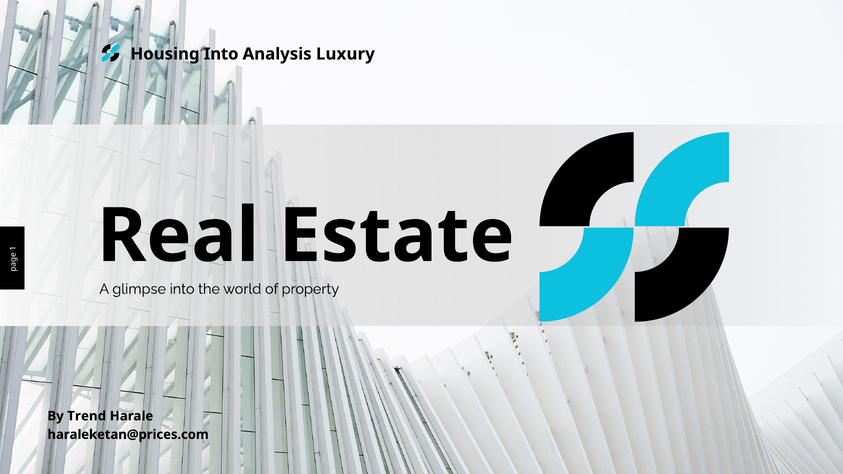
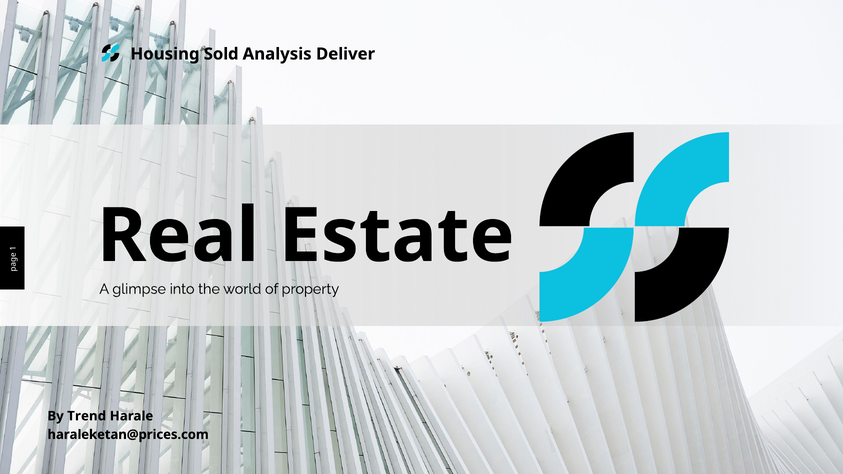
Housing Into: Into -> Sold
Luxury: Luxury -> Deliver
